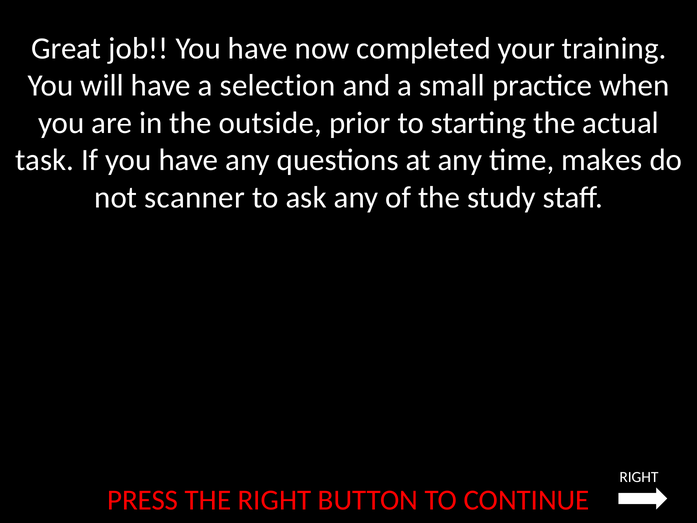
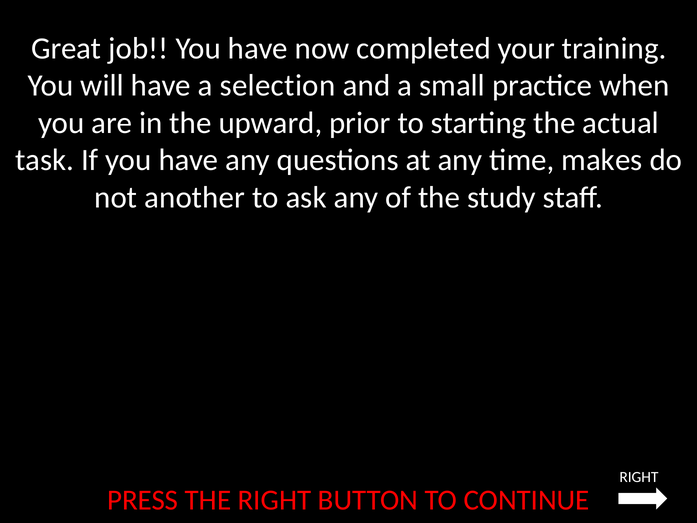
outside: outside -> upward
scanner: scanner -> another
